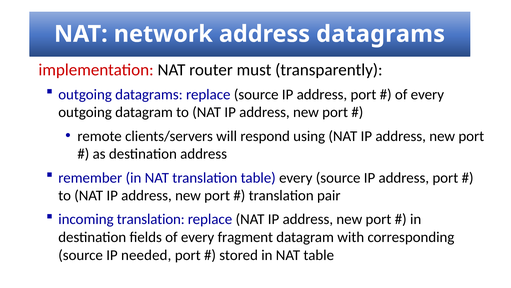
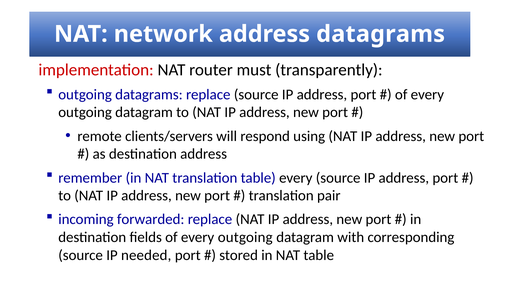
incoming translation: translation -> forwarded
fields of every fragment: fragment -> outgoing
